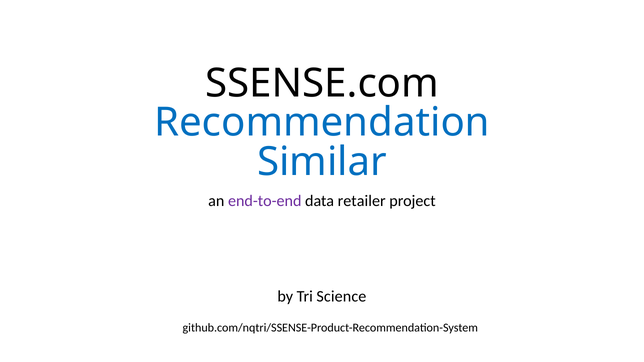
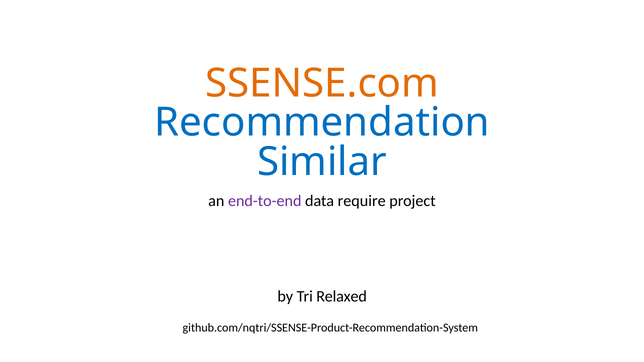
SSENSE.com colour: black -> orange
retailer: retailer -> require
Science: Science -> Relaxed
